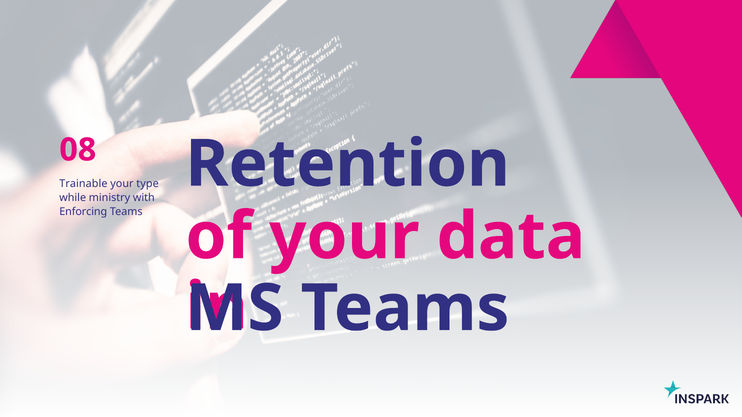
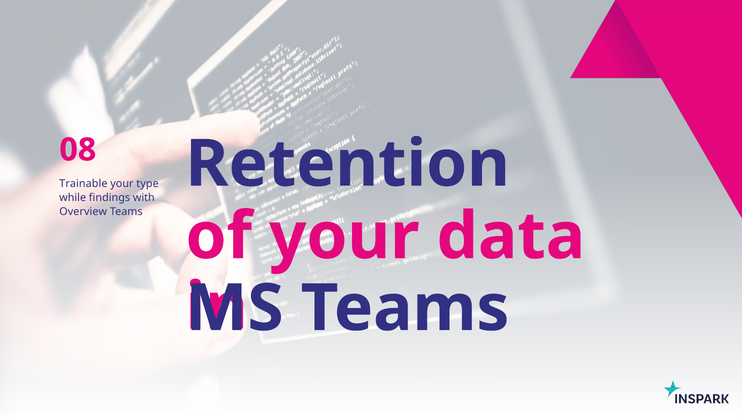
ministry: ministry -> findings
Enforcing: Enforcing -> Overview
